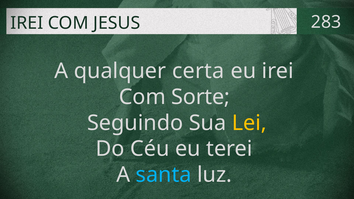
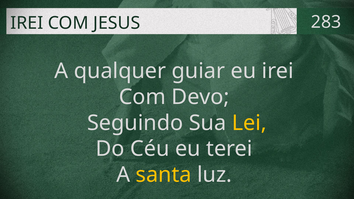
certa: certa -> guiar
Sorte: Sorte -> Devo
santa colour: light blue -> yellow
